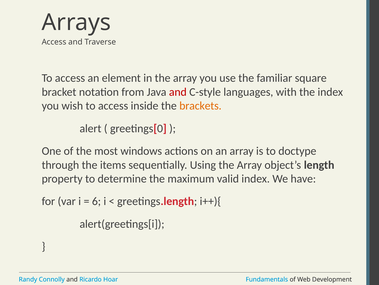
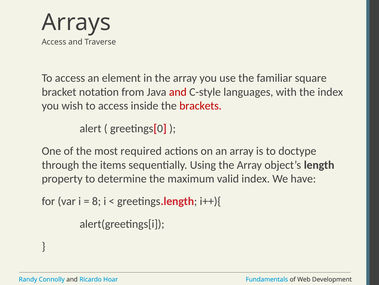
brackets colour: orange -> red
windows: windows -> required
6: 6 -> 8
